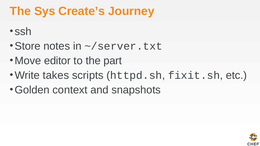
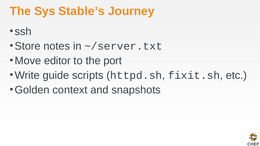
Create’s: Create’s -> Stable’s
part: part -> port
takes: takes -> guide
